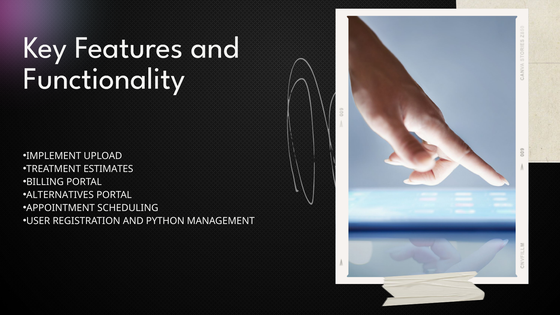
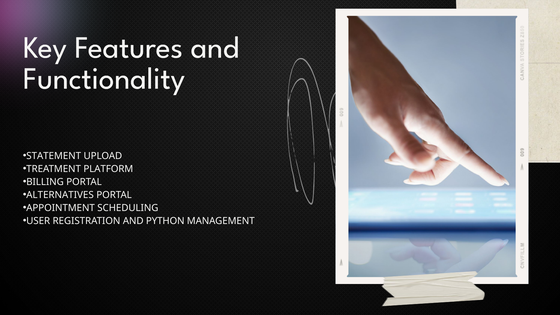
IMPLEMENT: IMPLEMENT -> STATEMENT
ESTIMATES: ESTIMATES -> PLATFORM
